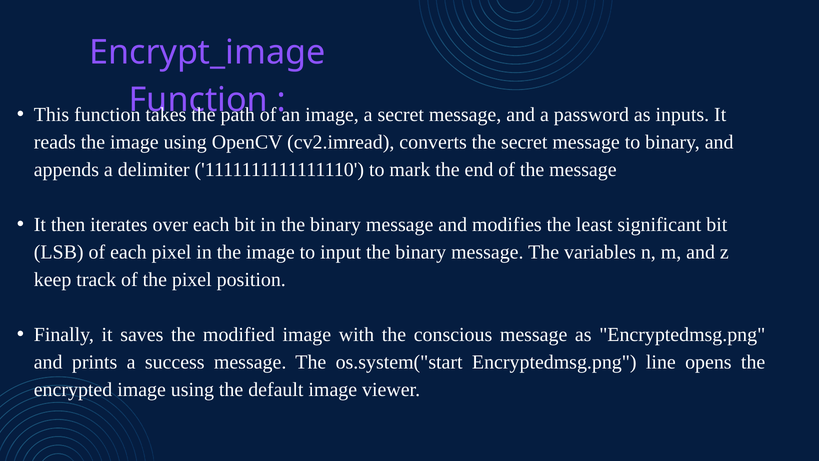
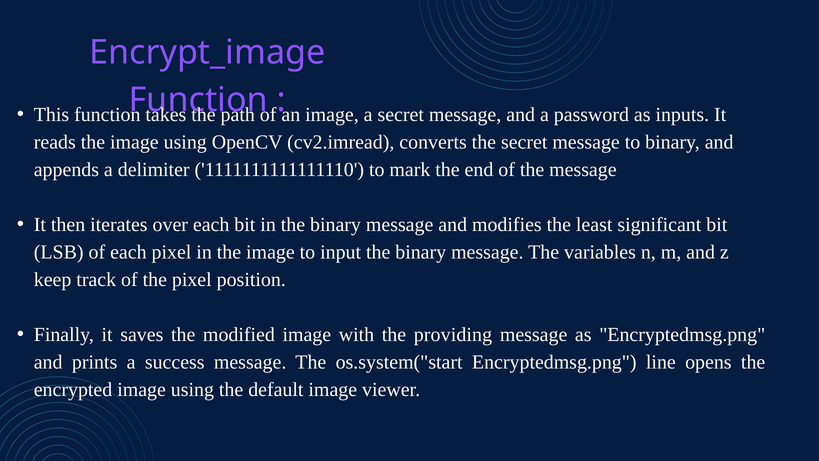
conscious: conscious -> providing
